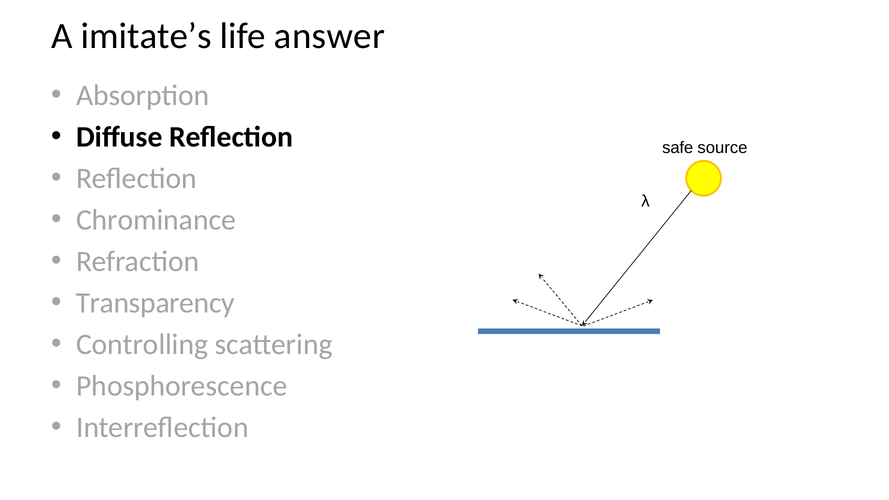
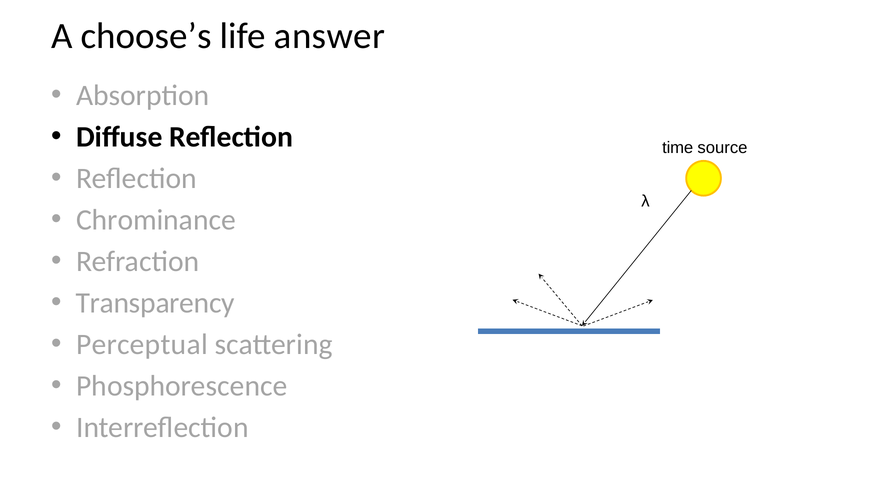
imitate’s: imitate’s -> choose’s
safe: safe -> time
Controlling: Controlling -> Perceptual
